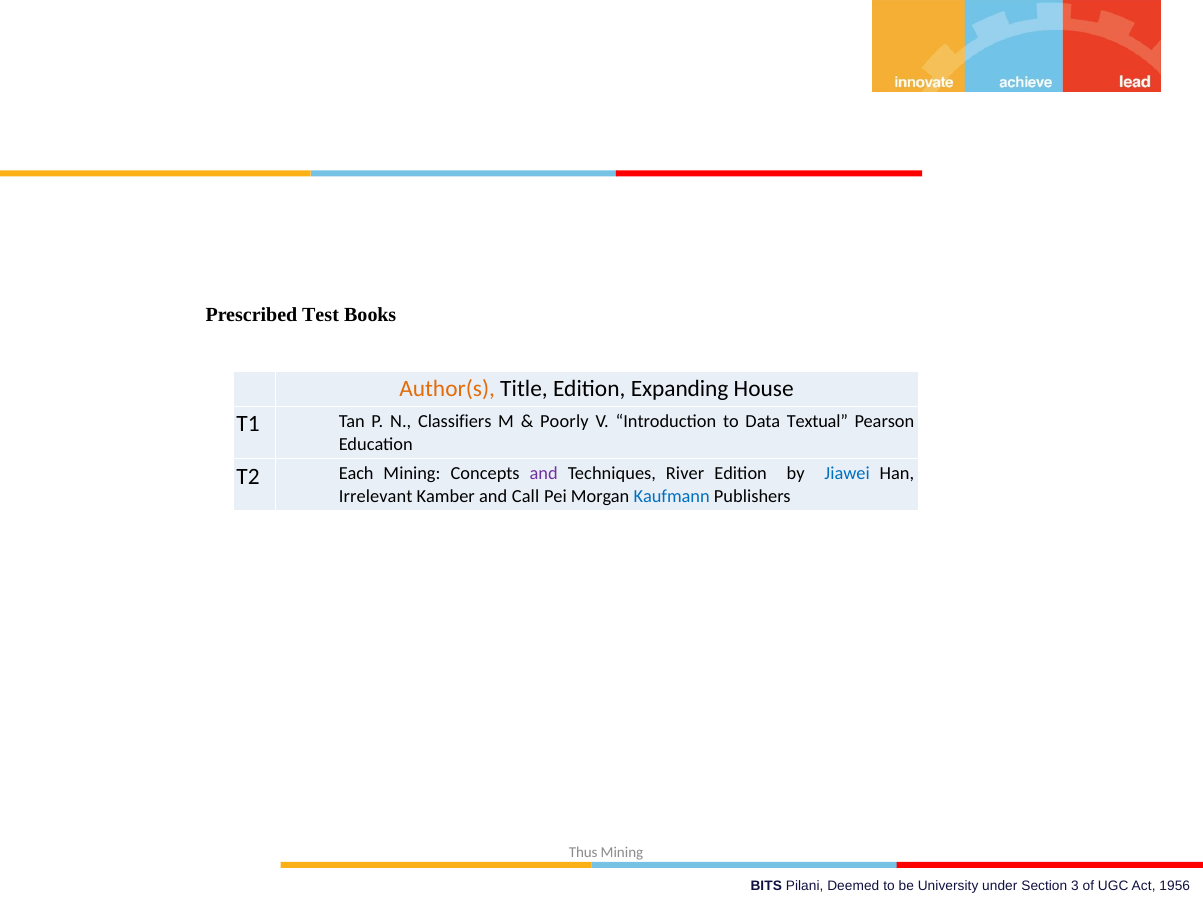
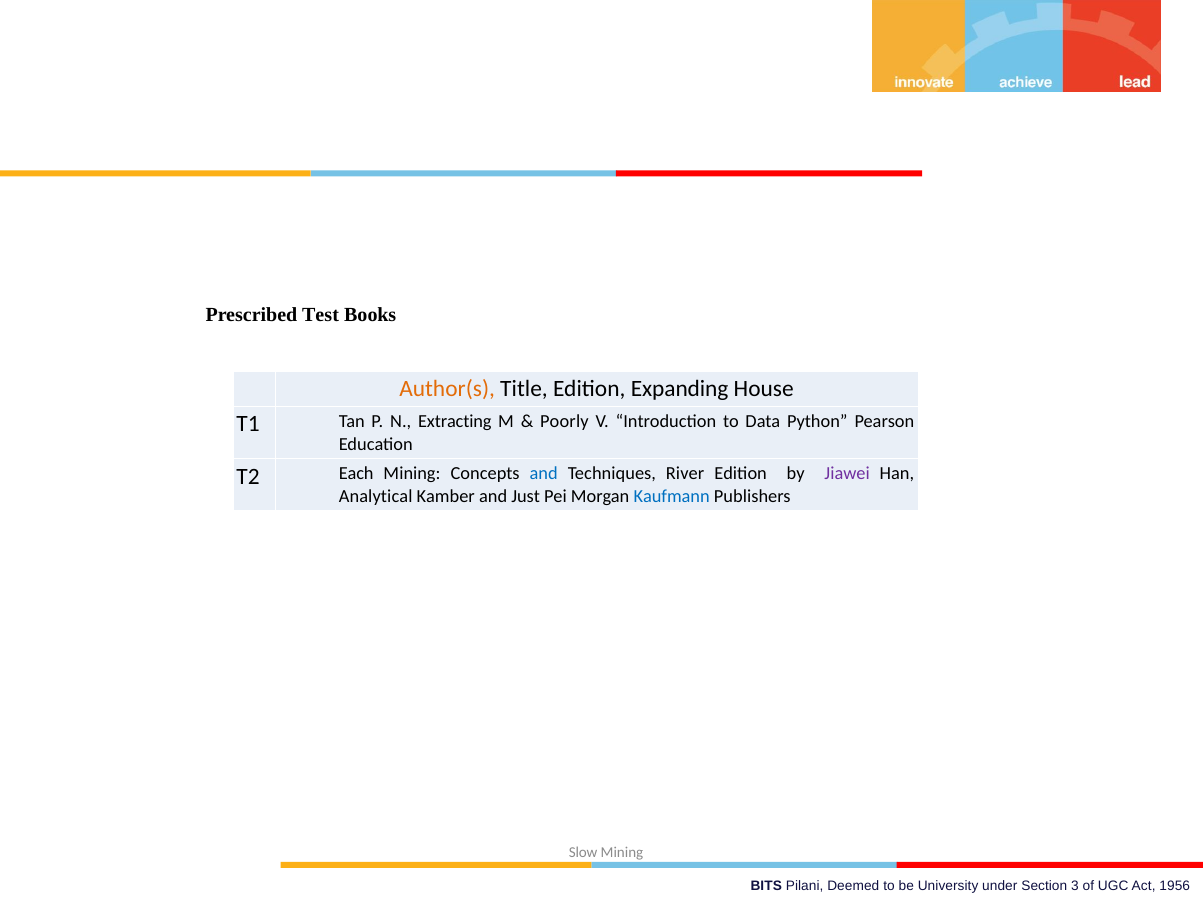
Classifiers: Classifiers -> Extracting
Textual: Textual -> Python
and at (544, 474) colour: purple -> blue
Jiawei colour: blue -> purple
Irrelevant: Irrelevant -> Analytical
Call: Call -> Just
Thus: Thus -> Slow
